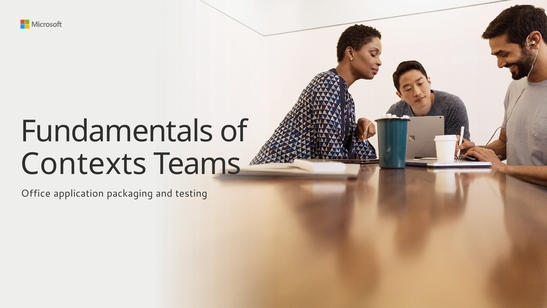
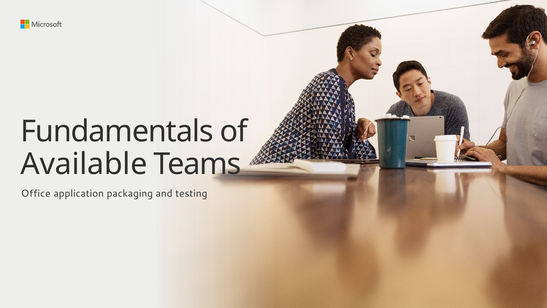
Contexts: Contexts -> Available
